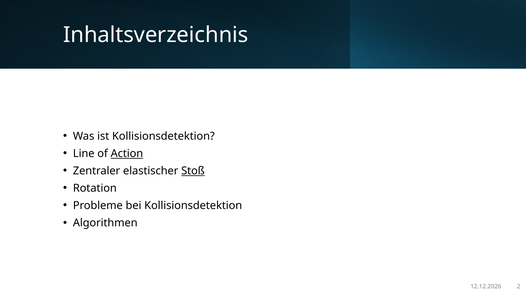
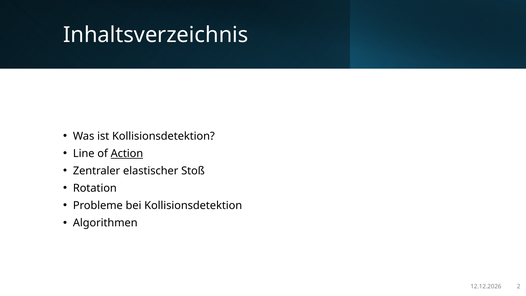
Stoß underline: present -> none
